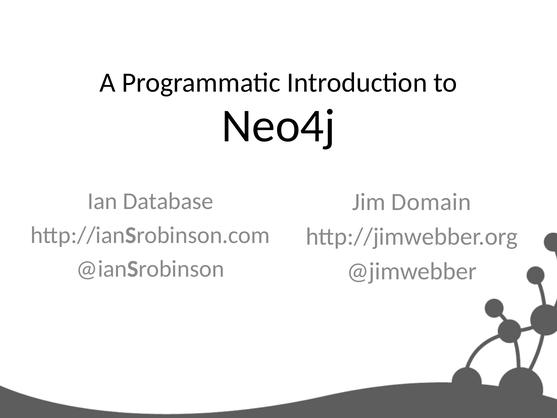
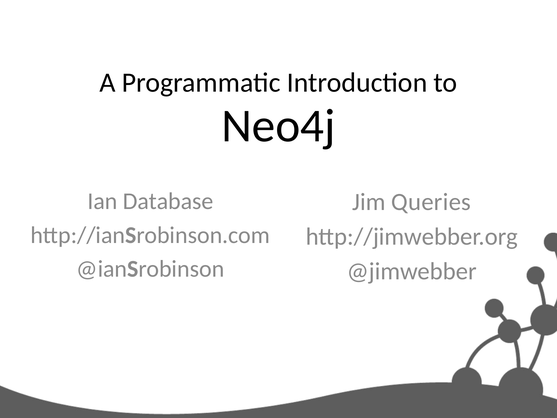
Domain: Domain -> Queries
